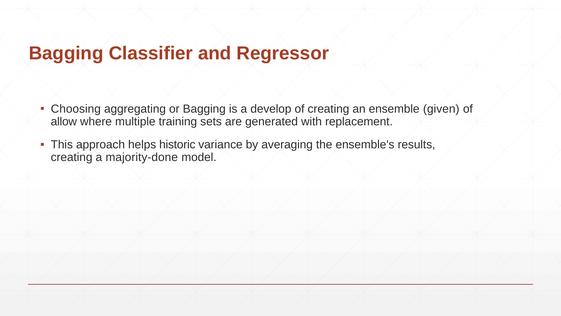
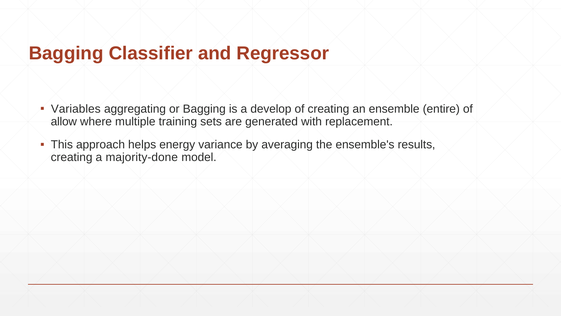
Choosing: Choosing -> Variables
given: given -> entire
historic: historic -> energy
